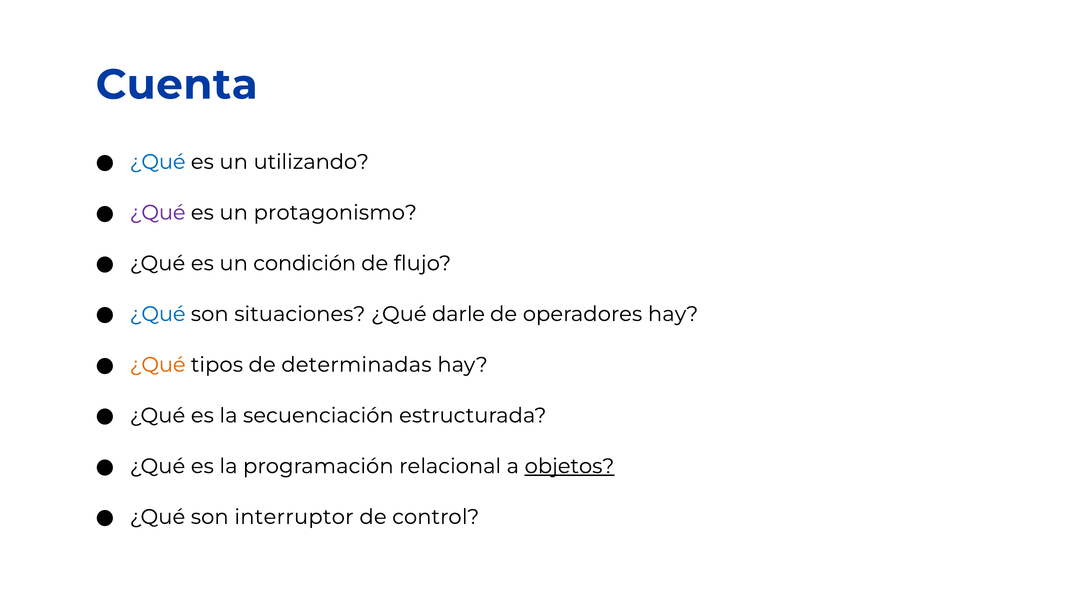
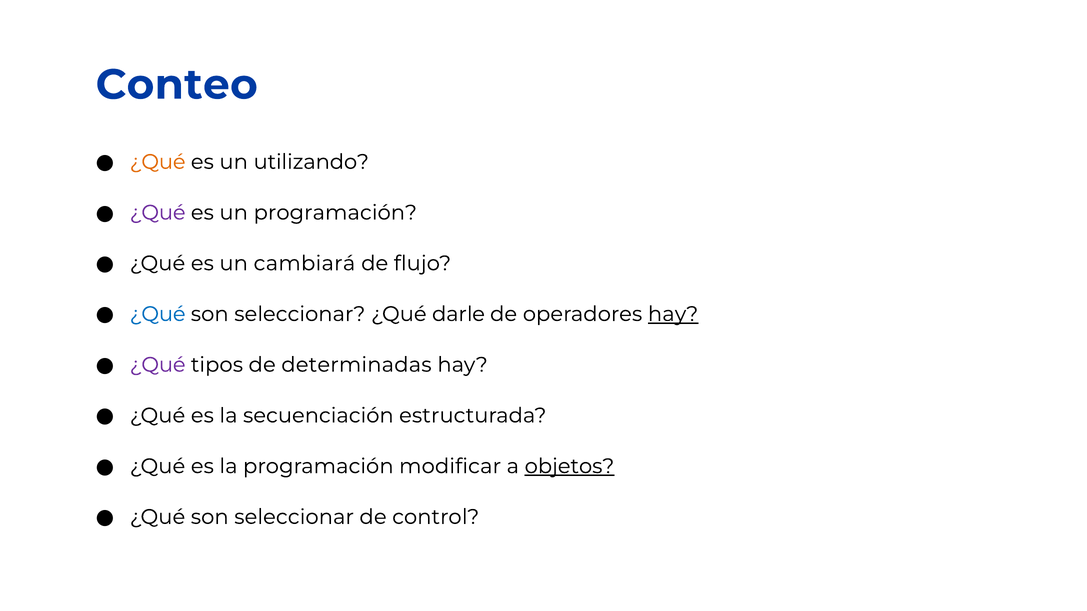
Cuenta: Cuenta -> Conteo
¿Qué at (158, 162) colour: blue -> orange
un protagonismo: protagonismo -> programación
condición: condición -> cambiará
situaciones at (300, 314): situaciones -> seleccionar
hay at (673, 314) underline: none -> present
¿Qué at (158, 365) colour: orange -> purple
relacional: relacional -> modificar
interruptor at (294, 517): interruptor -> seleccionar
